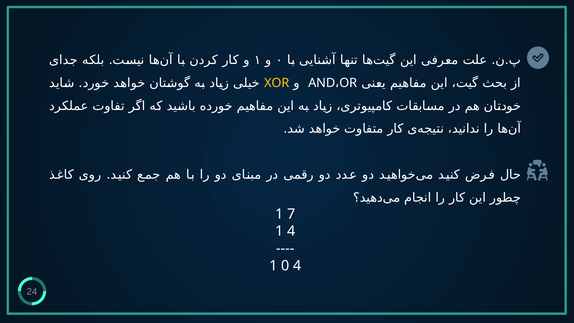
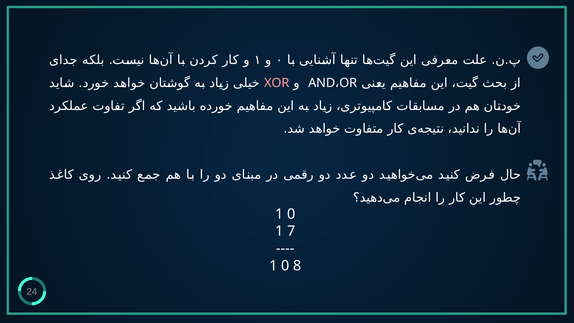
XOR colour: yellow -> pink
7 at (291, 214): 7 -> 0
1 4: 4 -> 7
0 4: 4 -> 8
